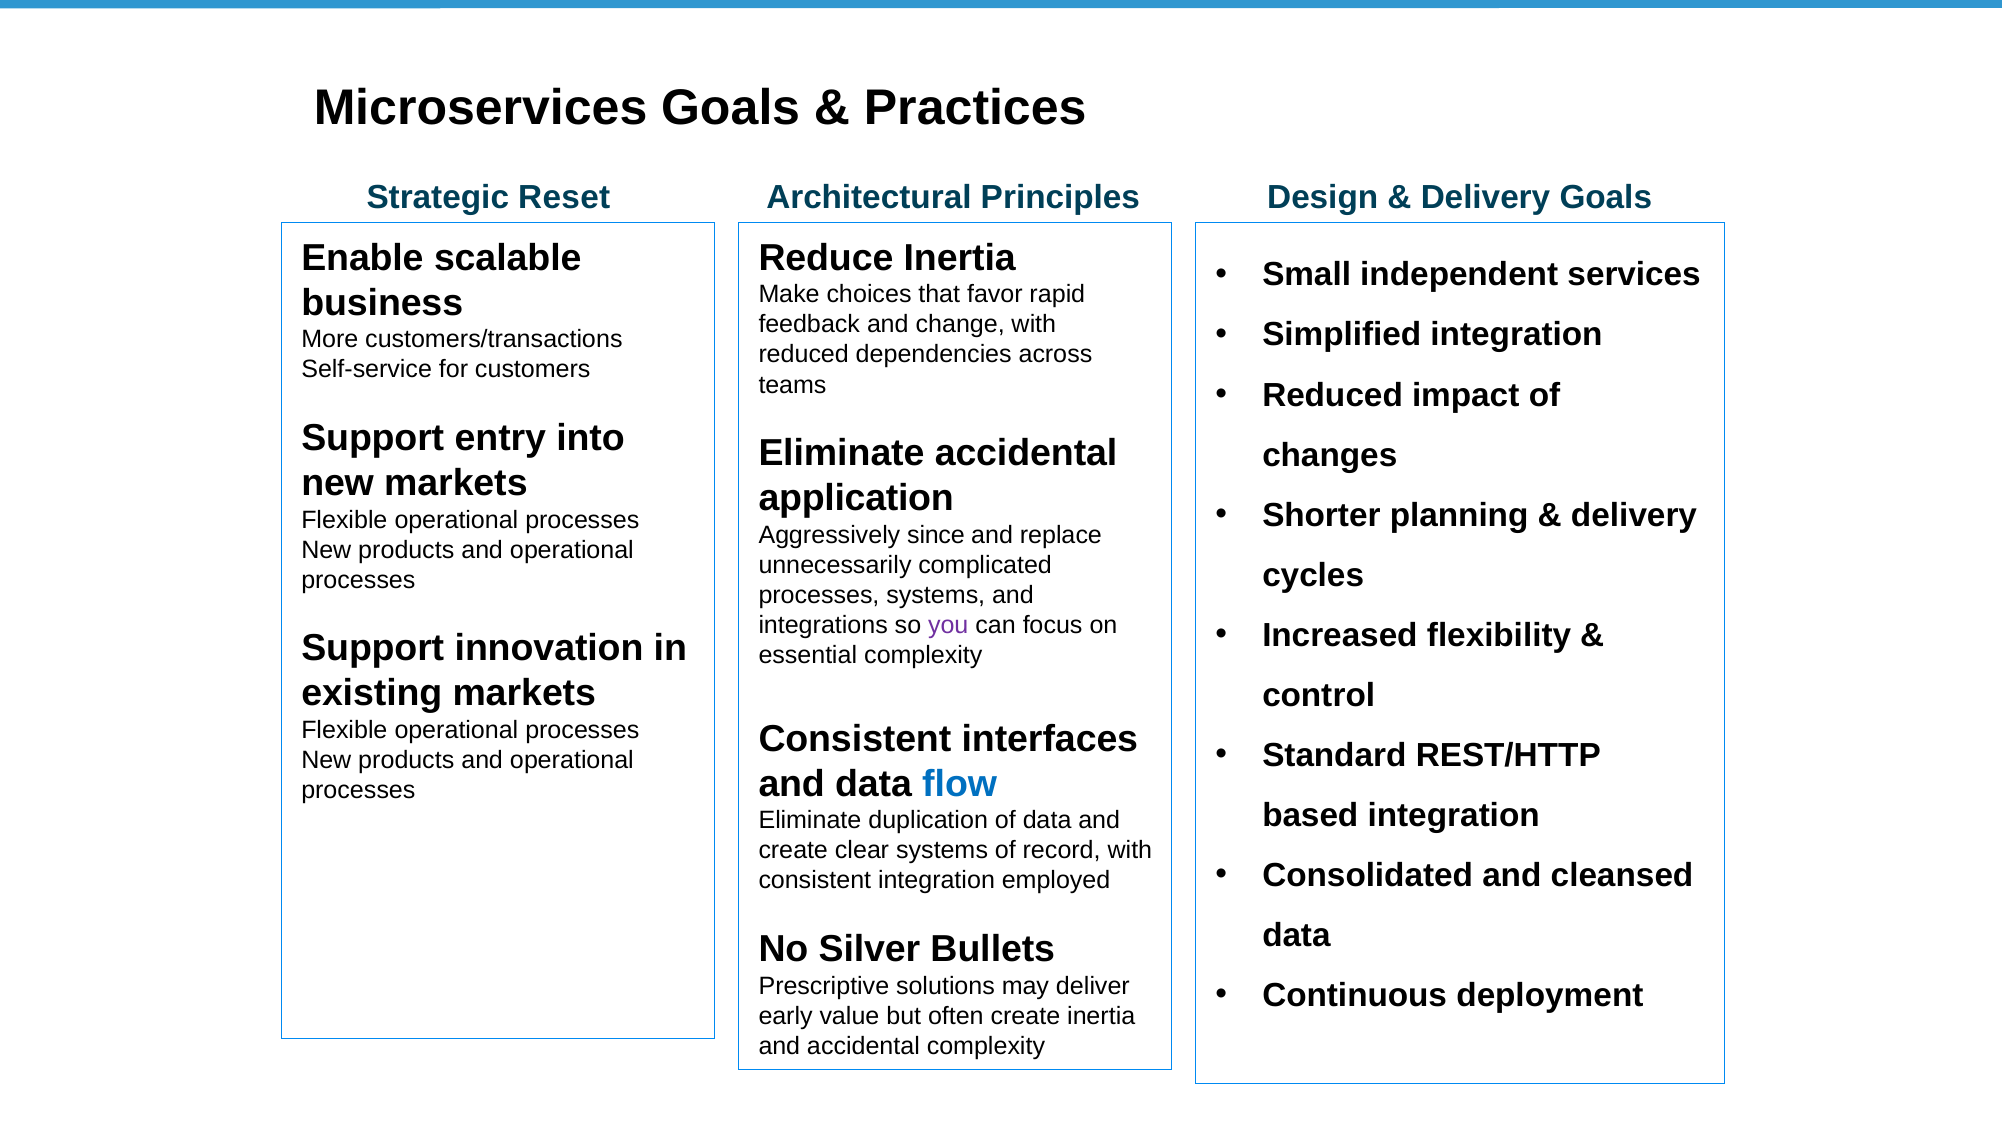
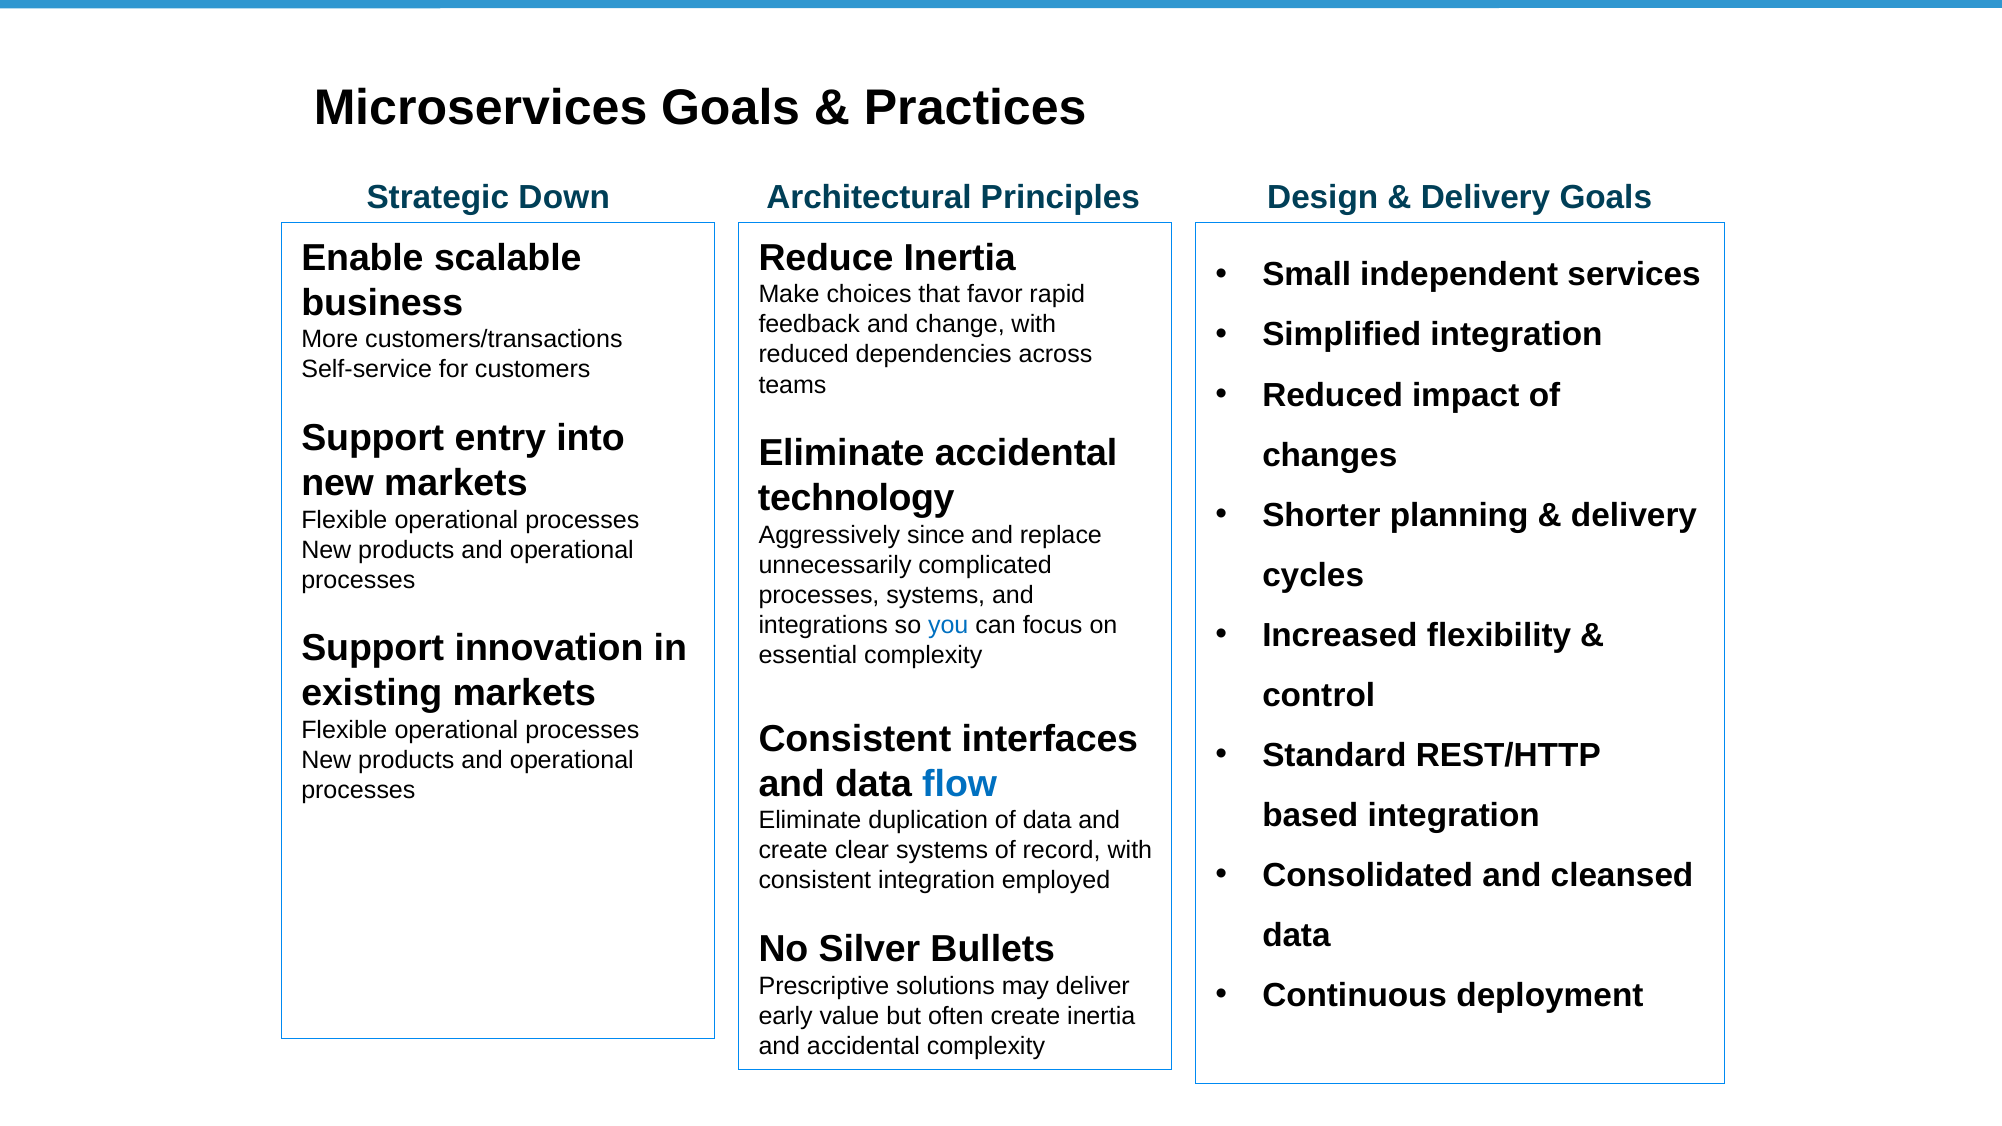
Reset: Reset -> Down
application: application -> technology
you colour: purple -> blue
